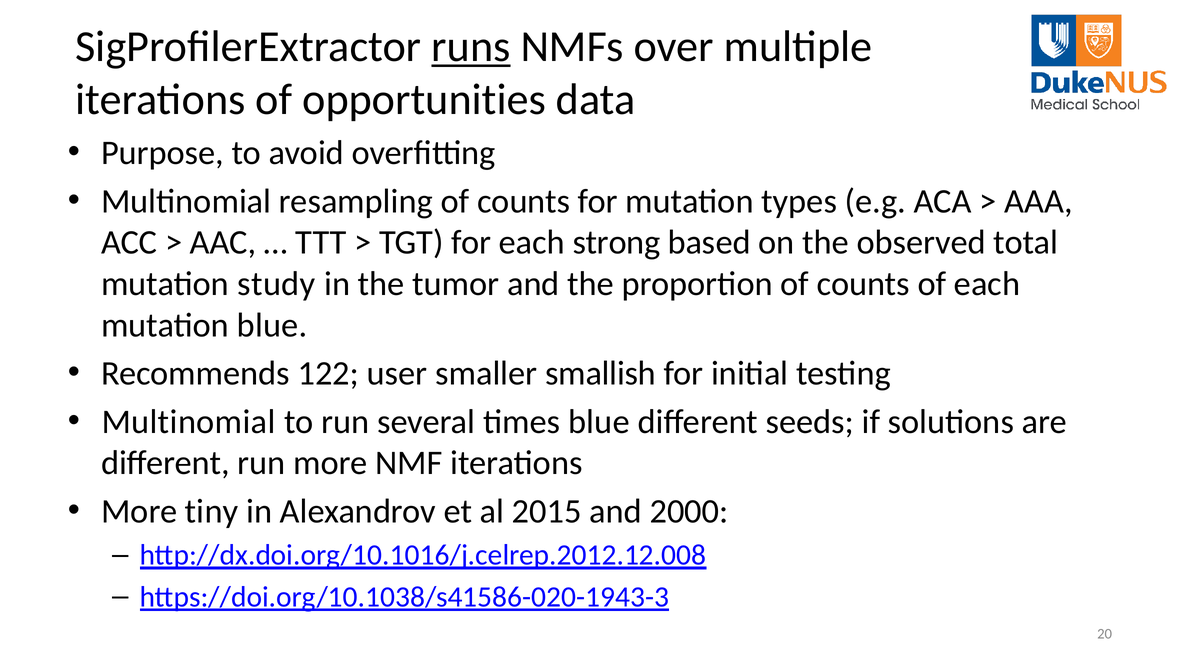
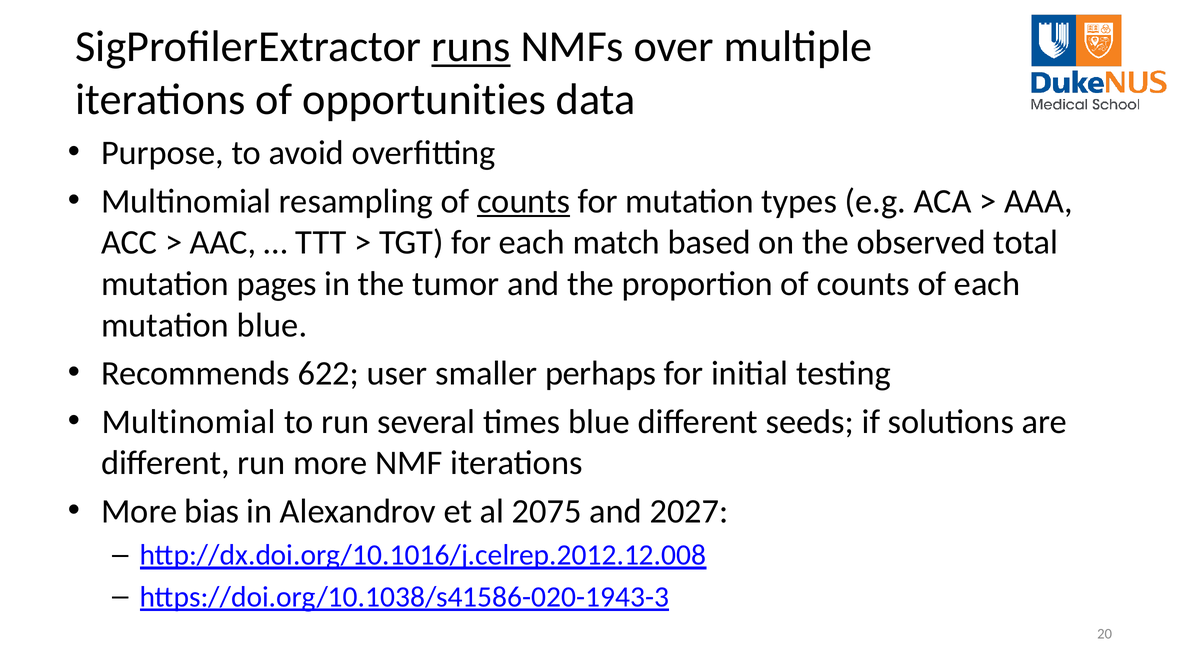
counts at (524, 201) underline: none -> present
strong: strong -> match
study: study -> pages
122: 122 -> 622
smallish: smallish -> perhaps
tiny: tiny -> bias
2015: 2015 -> 2075
2000: 2000 -> 2027
